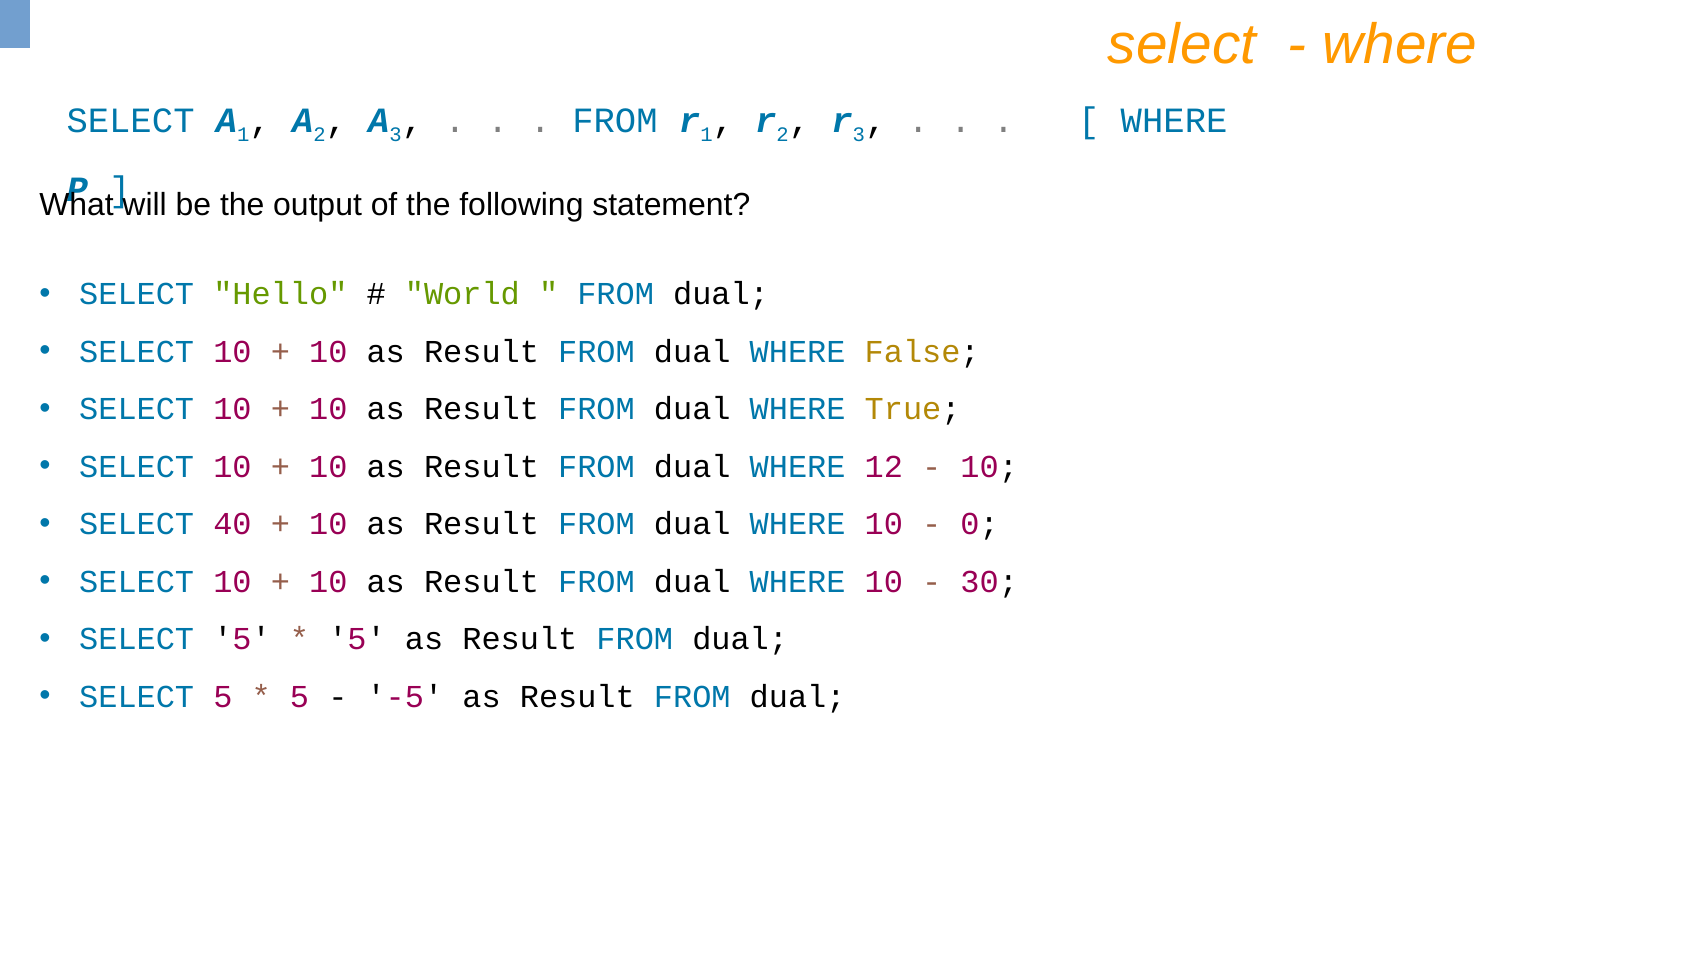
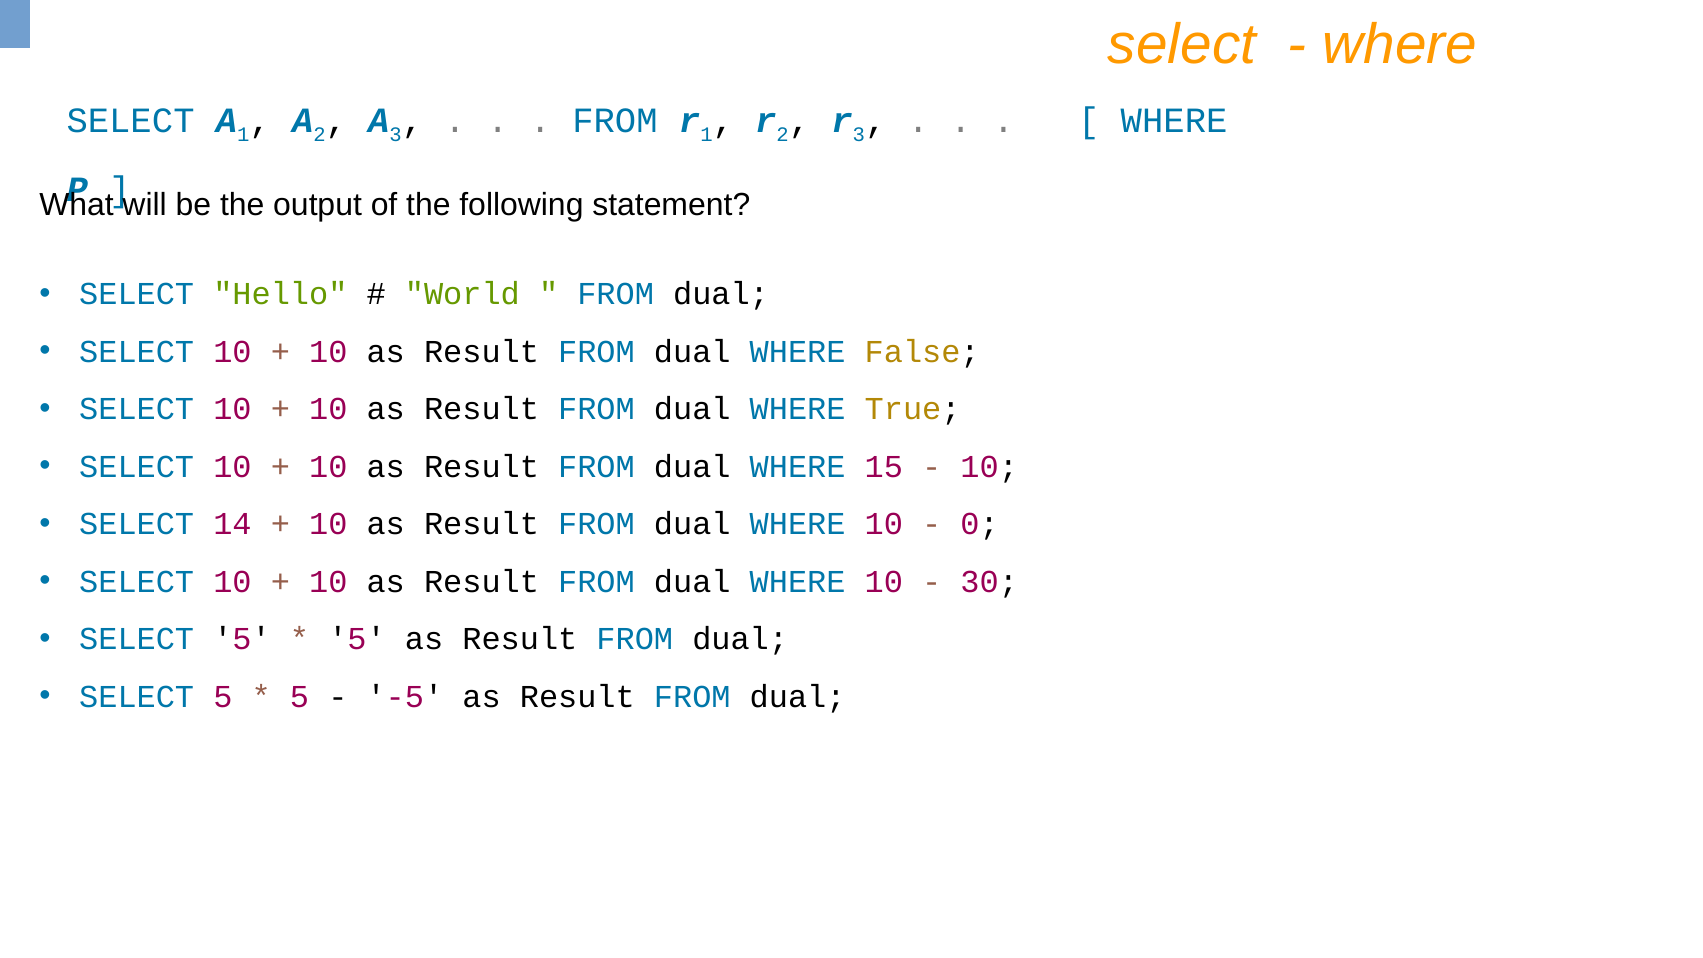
12: 12 -> 15
40: 40 -> 14
